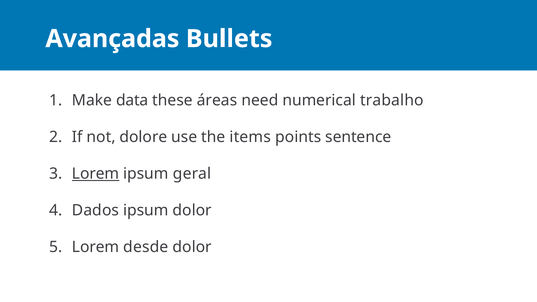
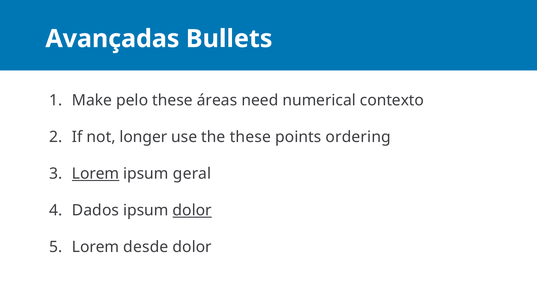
data: data -> pelo
trabalho: trabalho -> contexto
dolore: dolore -> longer
the items: items -> these
sentence: sentence -> ordering
dolor at (192, 210) underline: none -> present
